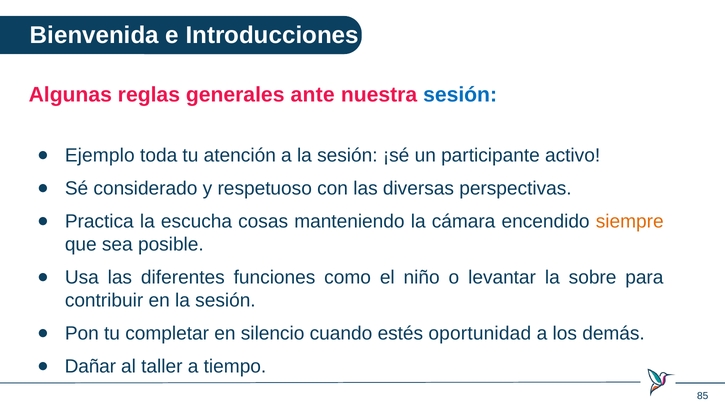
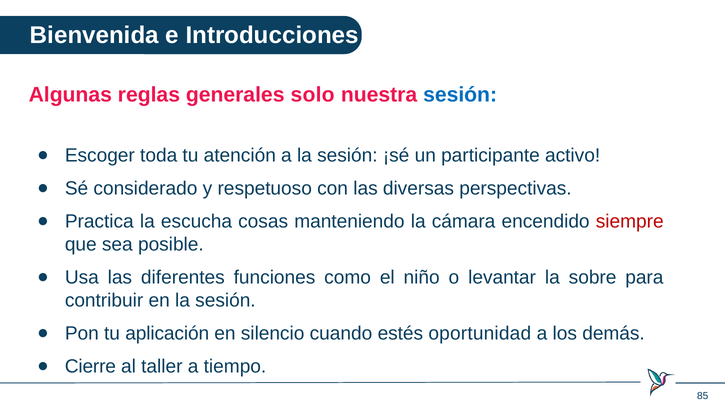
ante: ante -> solo
Ejemplo: Ejemplo -> Escoger
siempre colour: orange -> red
completar: completar -> aplicación
Dañar: Dañar -> Cierre
